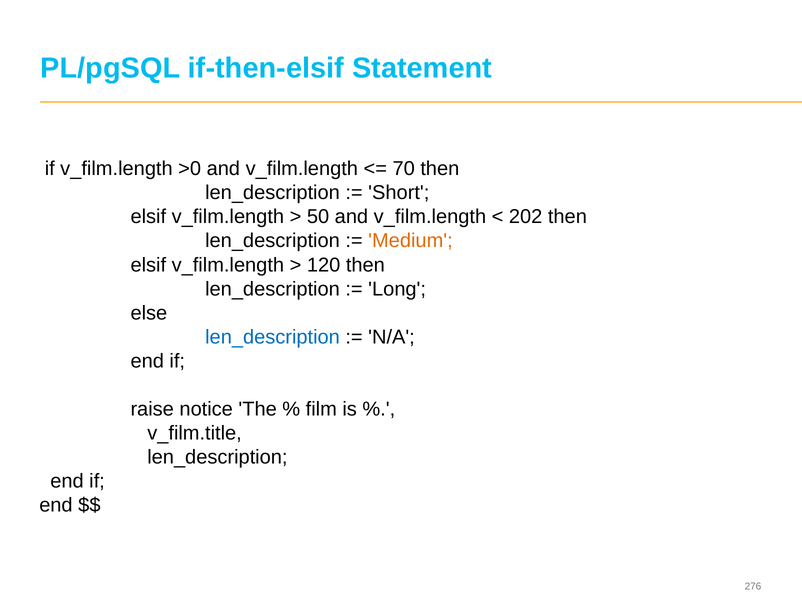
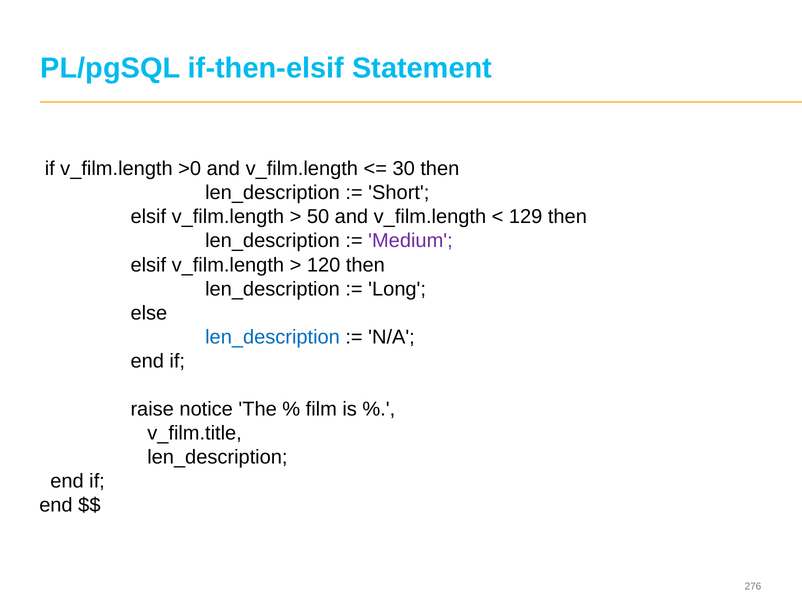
70: 70 -> 30
202: 202 -> 129
Medium colour: orange -> purple
